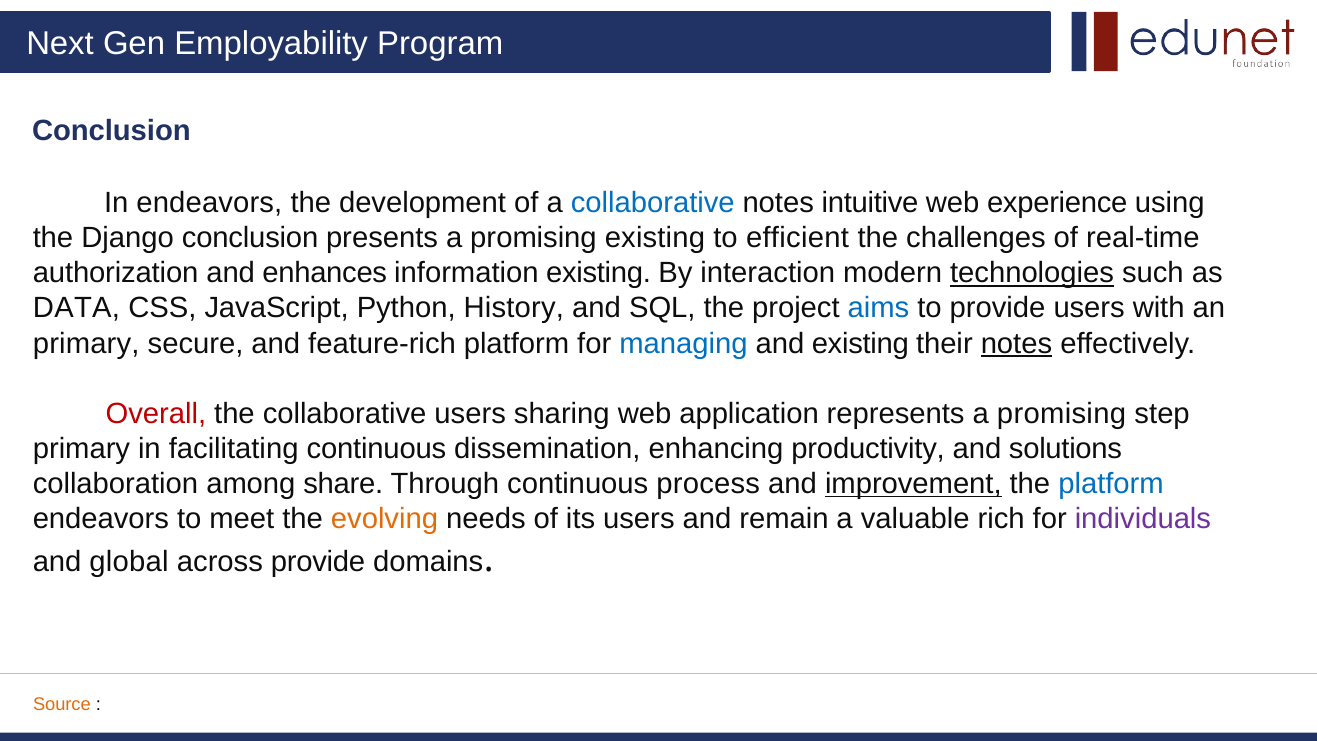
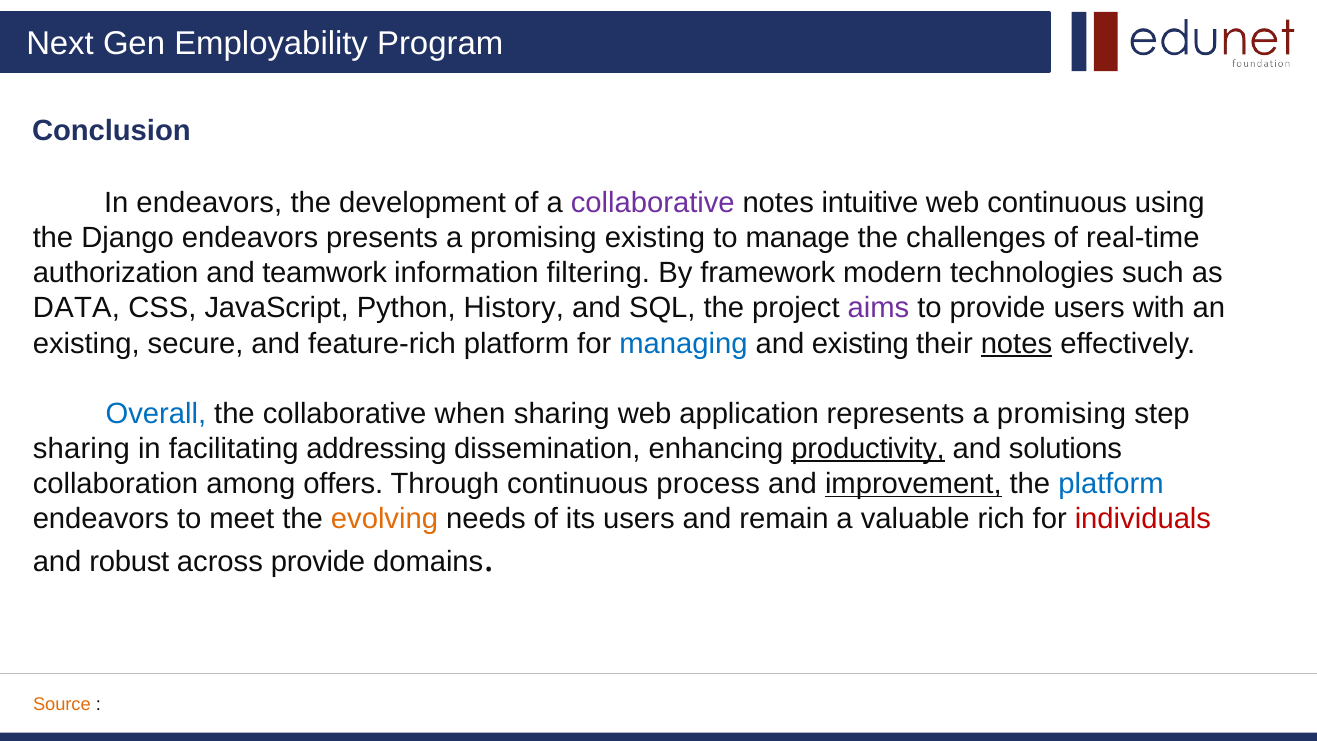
collaborative at (653, 203) colour: blue -> purple
web experience: experience -> continuous
Django conclusion: conclusion -> endeavors
efficient: efficient -> manage
enhances: enhances -> teamwork
information existing: existing -> filtering
interaction: interaction -> framework
technologies underline: present -> none
aims colour: blue -> purple
primary at (86, 343): primary -> existing
Overall colour: red -> blue
collaborative users: users -> when
primary at (81, 449): primary -> sharing
facilitating continuous: continuous -> addressing
productivity underline: none -> present
share: share -> offers
individuals colour: purple -> red
global: global -> robust
